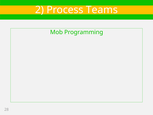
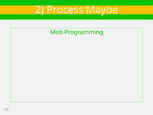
Teams: Teams -> Maybe
